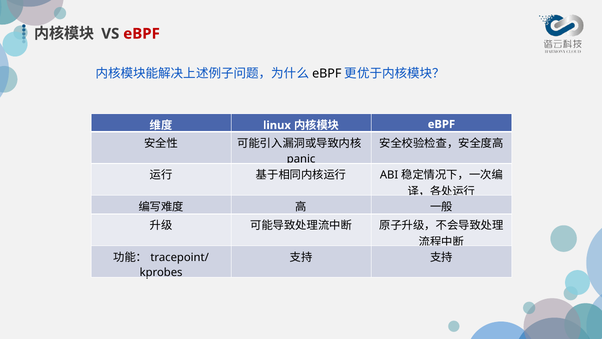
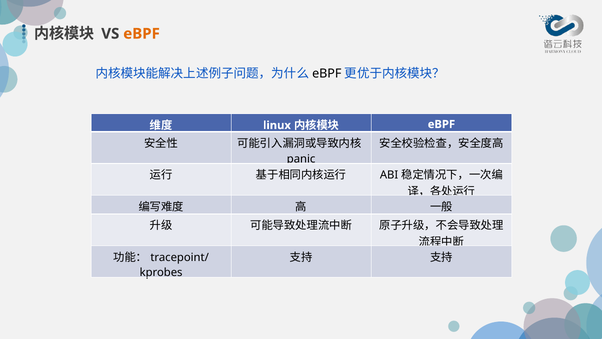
eBPF at (142, 34) colour: red -> orange
